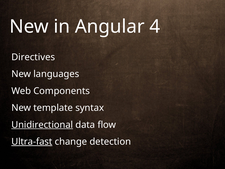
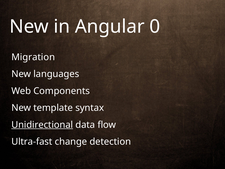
4: 4 -> 0
Directives: Directives -> Migration
Ultra-fast underline: present -> none
